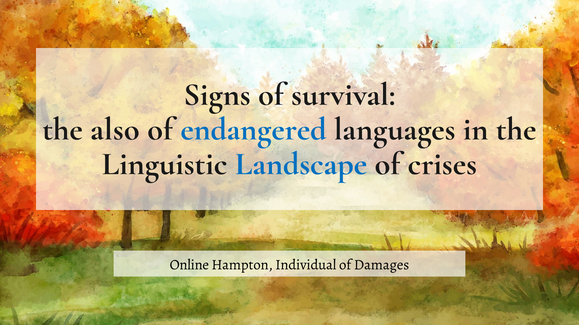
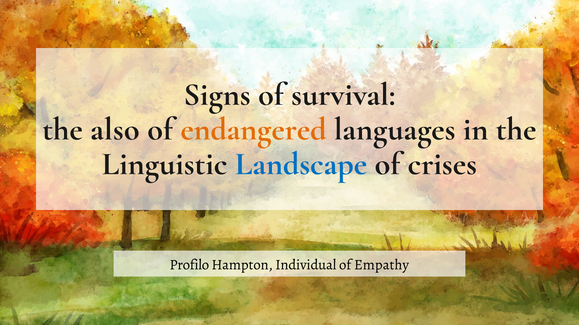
endangered colour: blue -> orange
Online: Online -> Profilo
Damages: Damages -> Empathy
